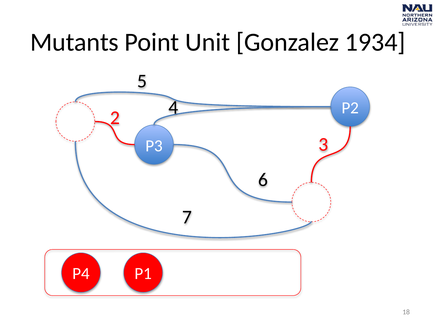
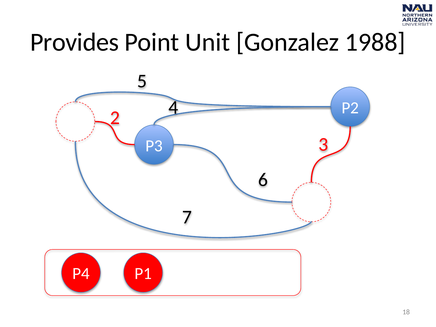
Mutants: Mutants -> Provides
1934: 1934 -> 1988
